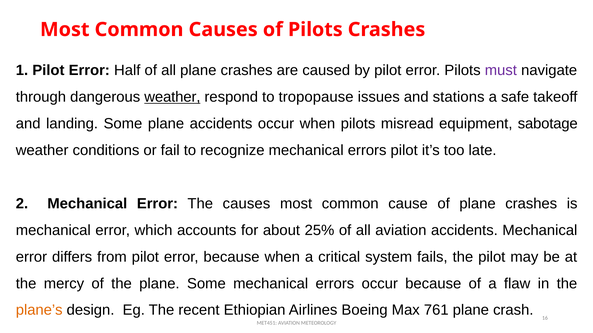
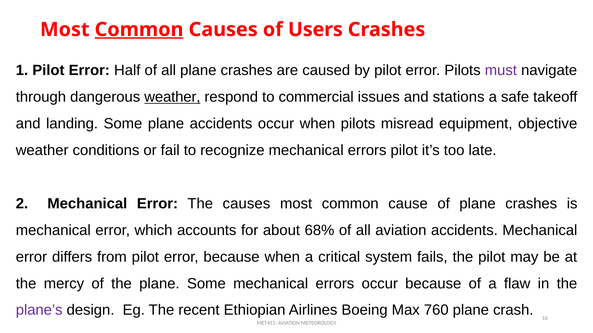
Common at (139, 30) underline: none -> present
of Pilots: Pilots -> Users
tropopause: tropopause -> commercial
sabotage: sabotage -> objective
25%: 25% -> 68%
plane’s colour: orange -> purple
761: 761 -> 760
